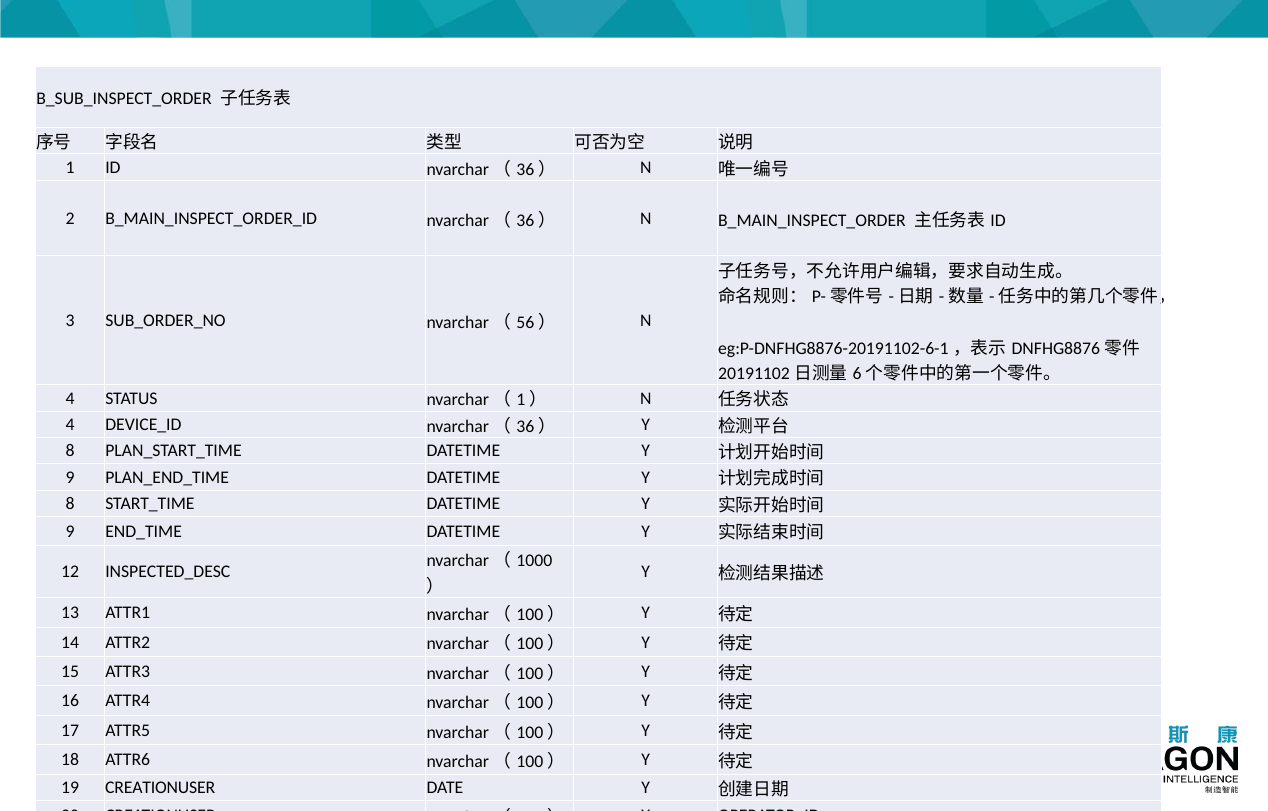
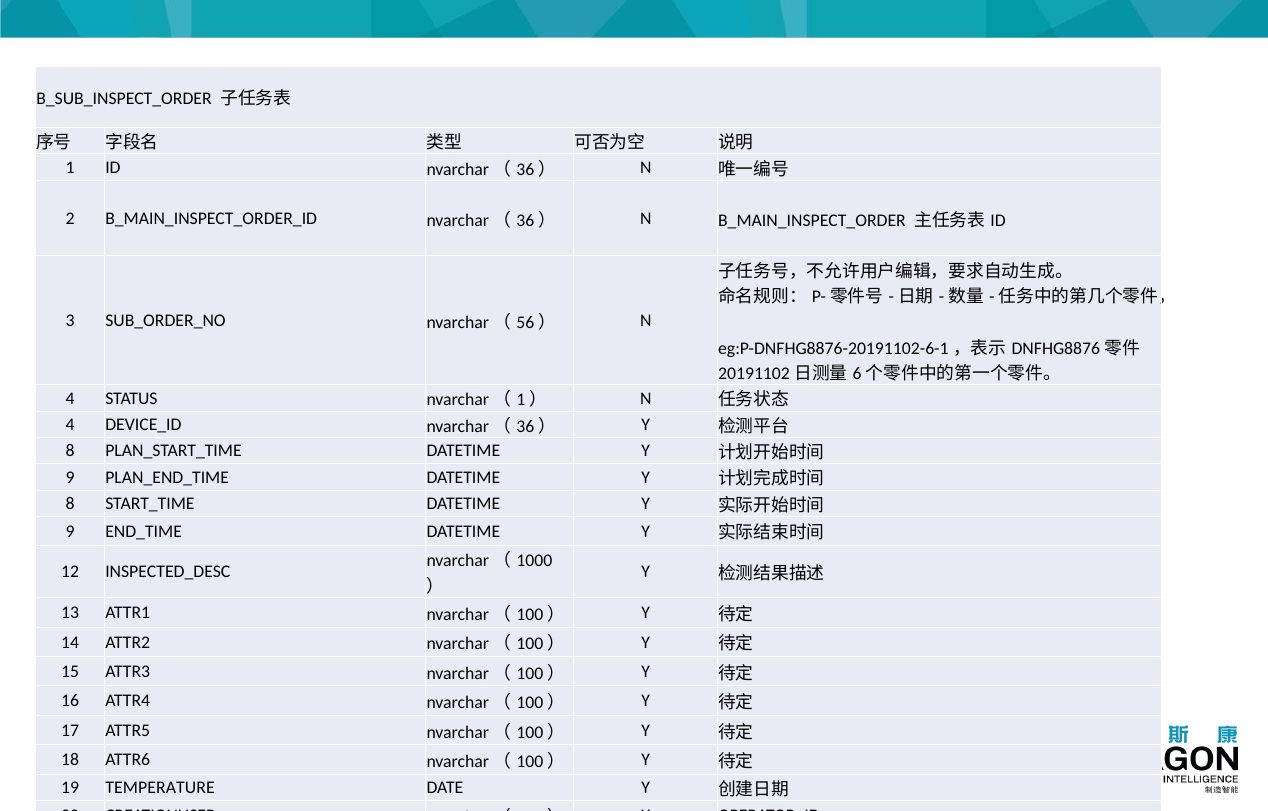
19 CREATIONUSER: CREATIONUSER -> TEMPERATURE
